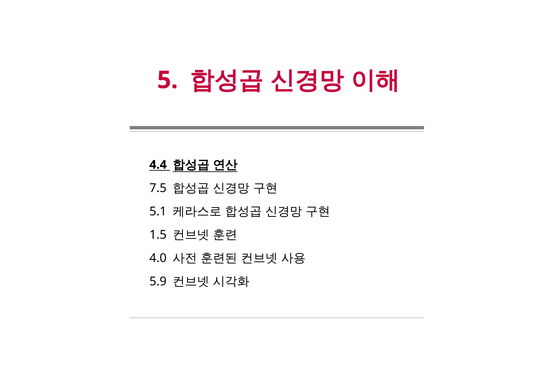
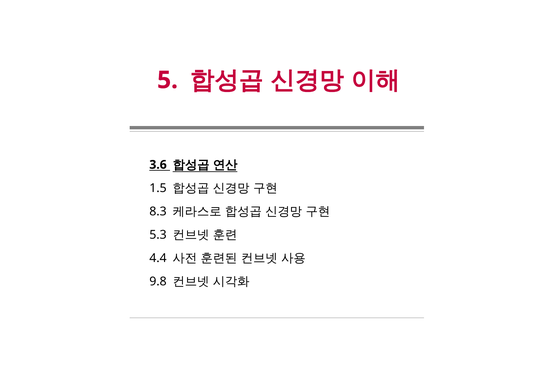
4.4: 4.4 -> 3.6
7.5: 7.5 -> 1.5
5.1: 5.1 -> 8.3
1.5: 1.5 -> 5.3
4.0: 4.0 -> 4.4
5.9: 5.9 -> 9.8
